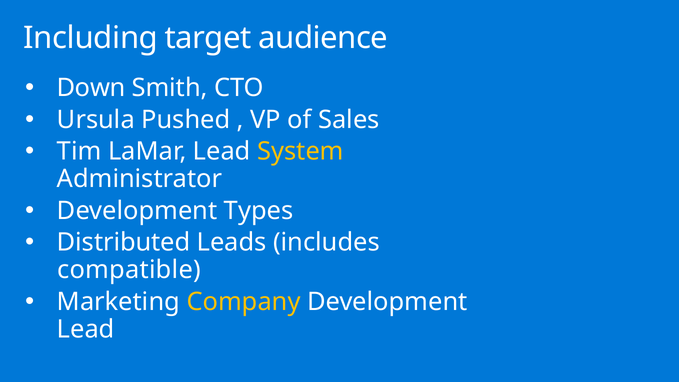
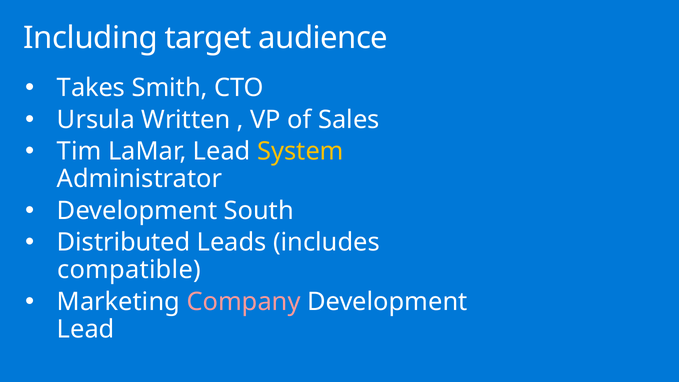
Down: Down -> Takes
Pushed: Pushed -> Written
Types: Types -> South
Company colour: yellow -> pink
